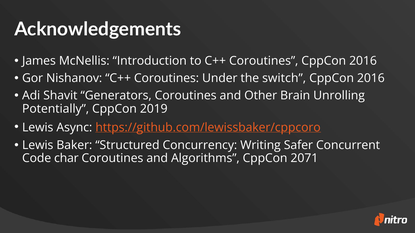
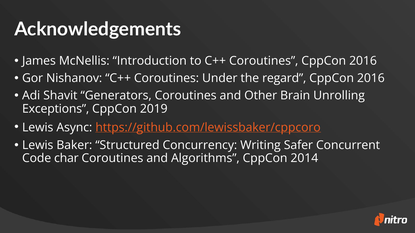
switch: switch -> regard
Potentially: Potentially -> Exceptions
2071: 2071 -> 2014
